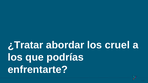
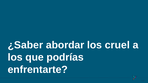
¿Tratar: ¿Tratar -> ¿Saber
